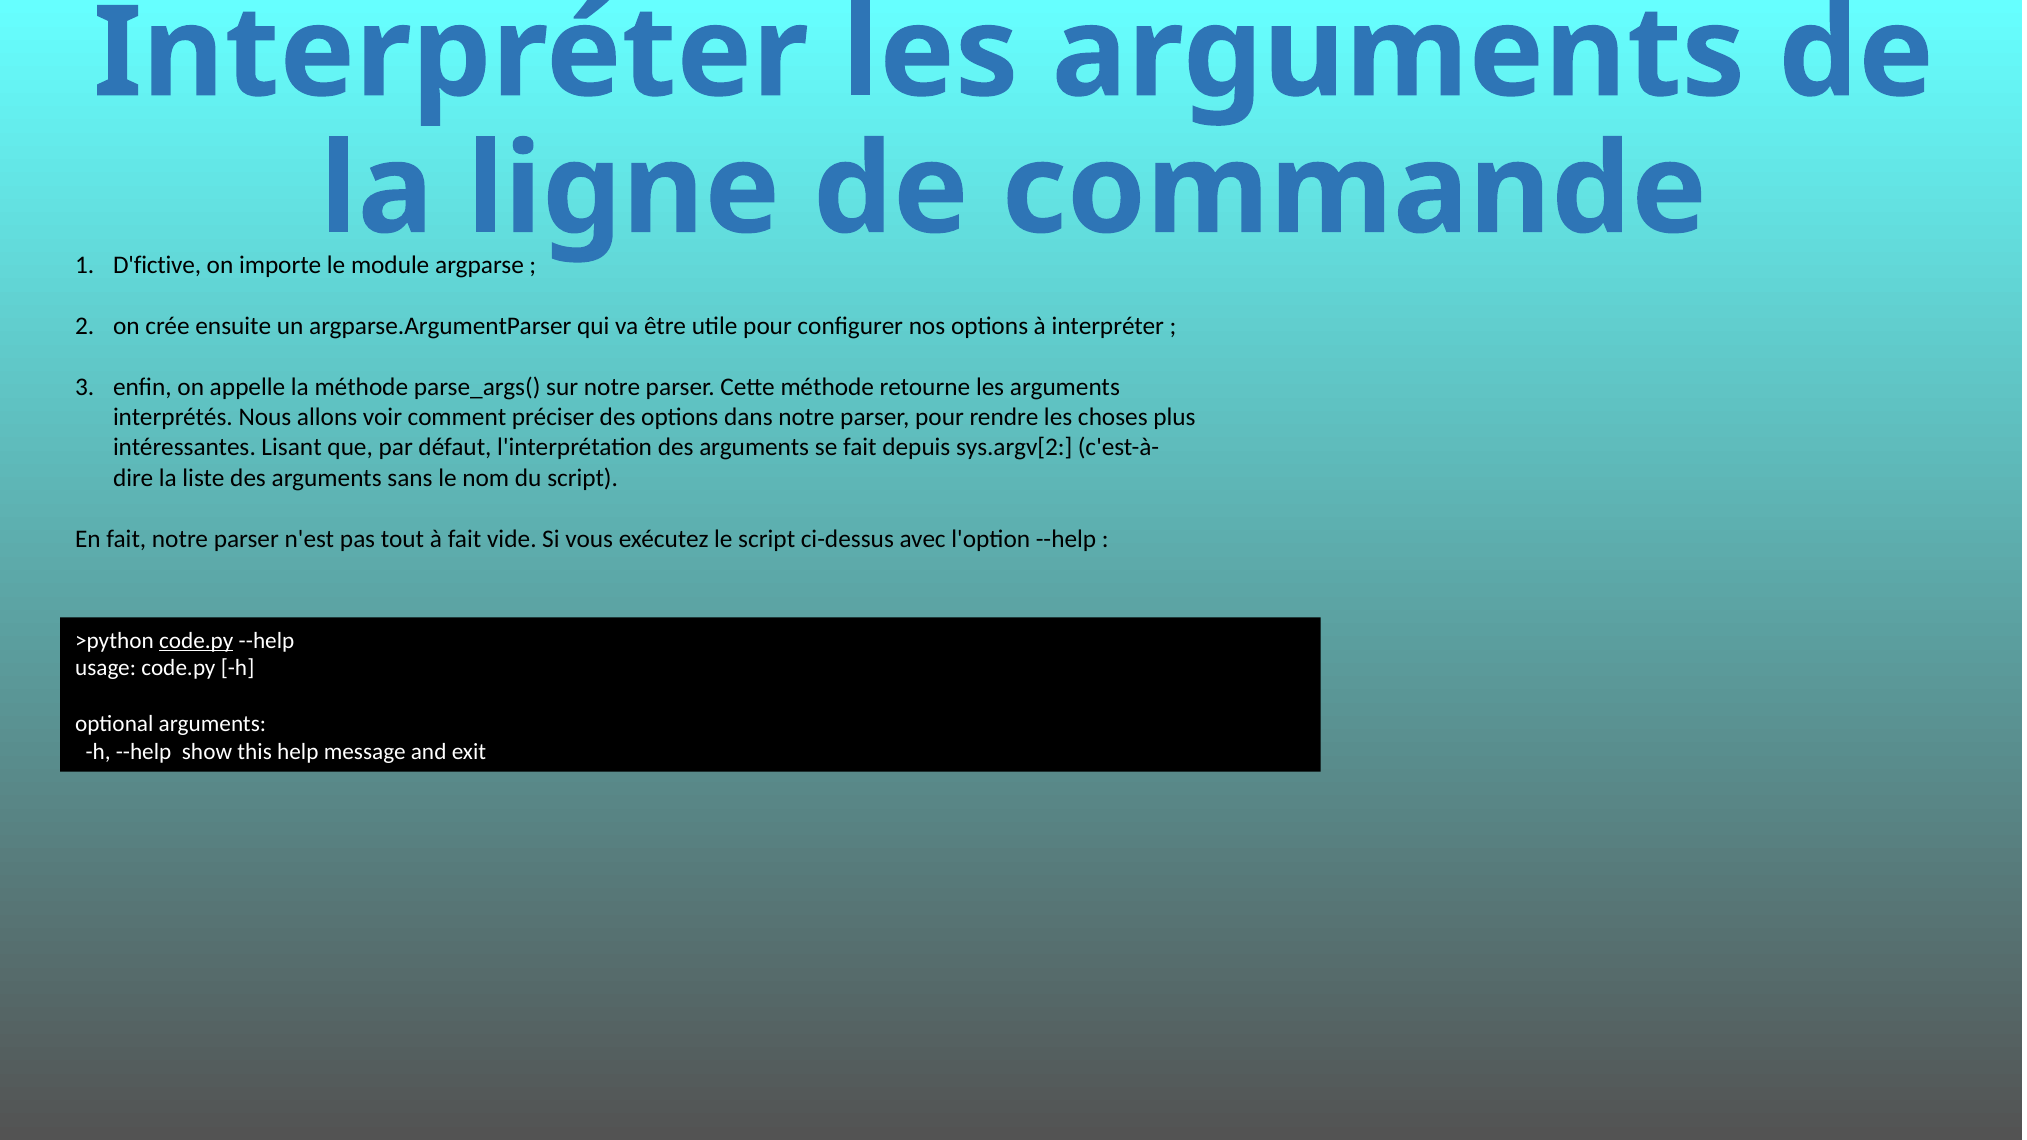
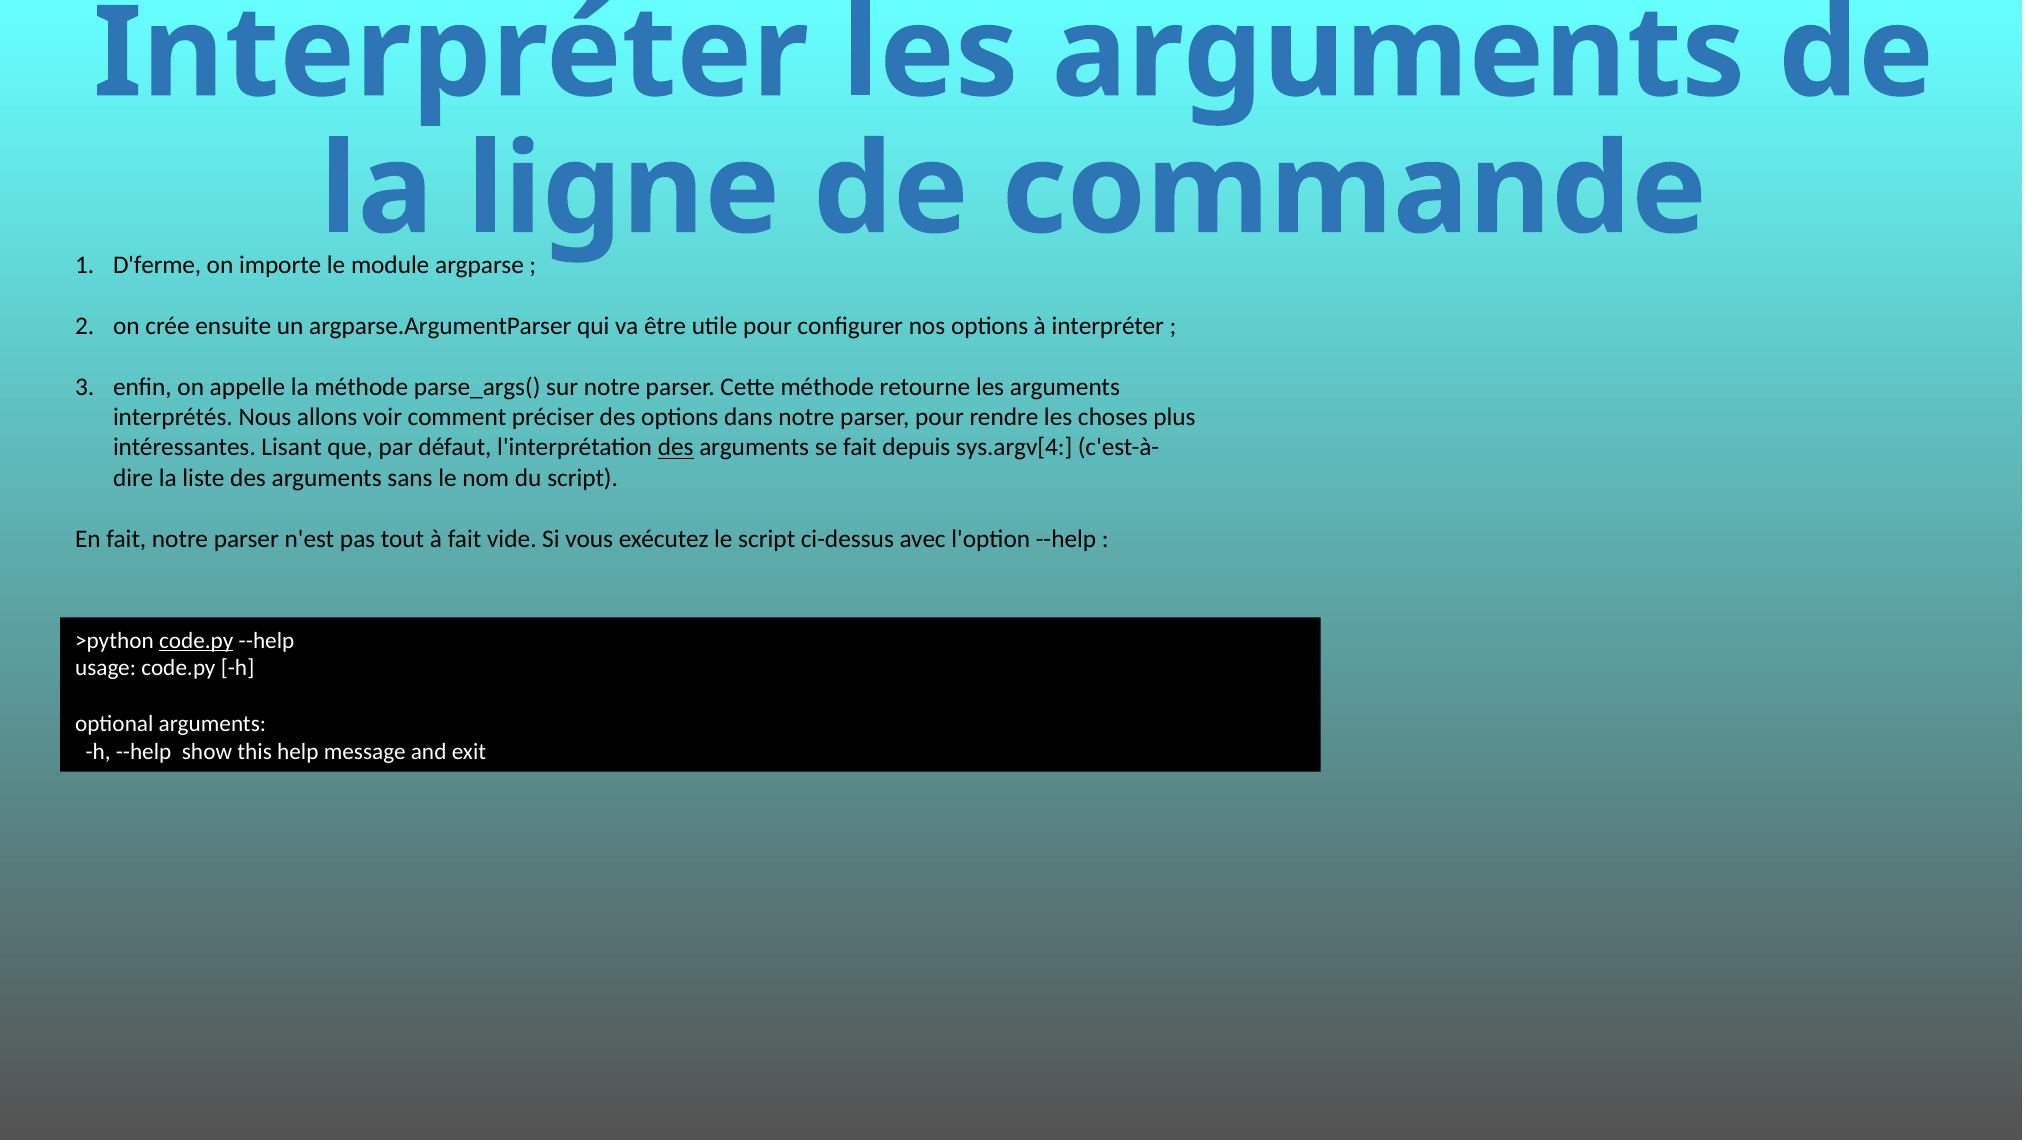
D'fictive: D'fictive -> D'ferme
des at (676, 448) underline: none -> present
sys.argv[2: sys.argv[2 -> sys.argv[4
